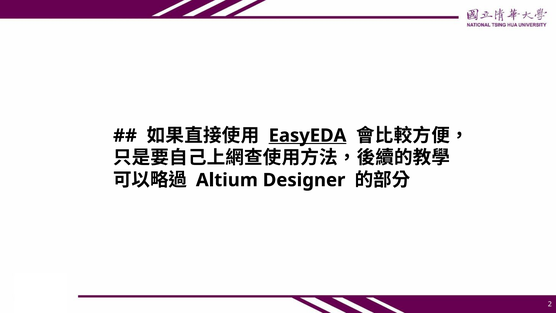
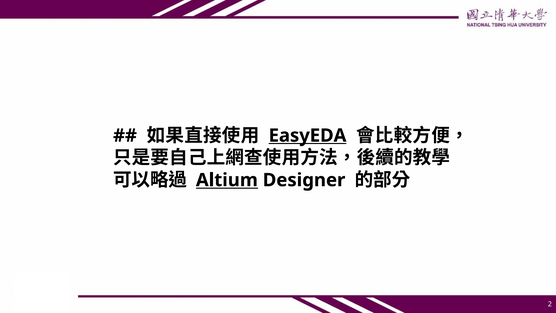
Altium underline: none -> present
